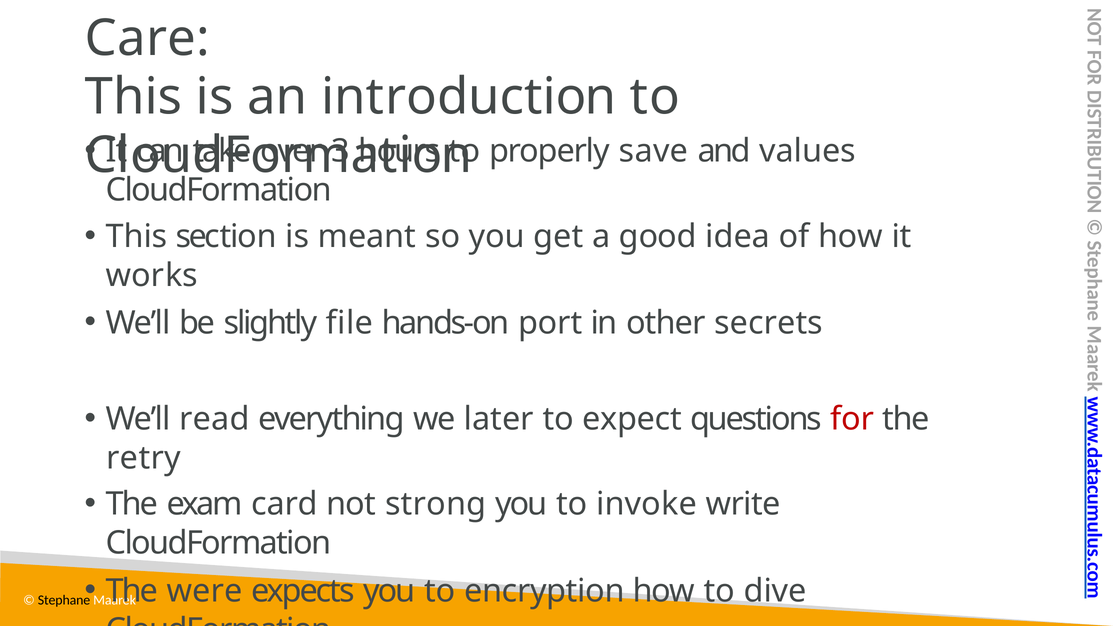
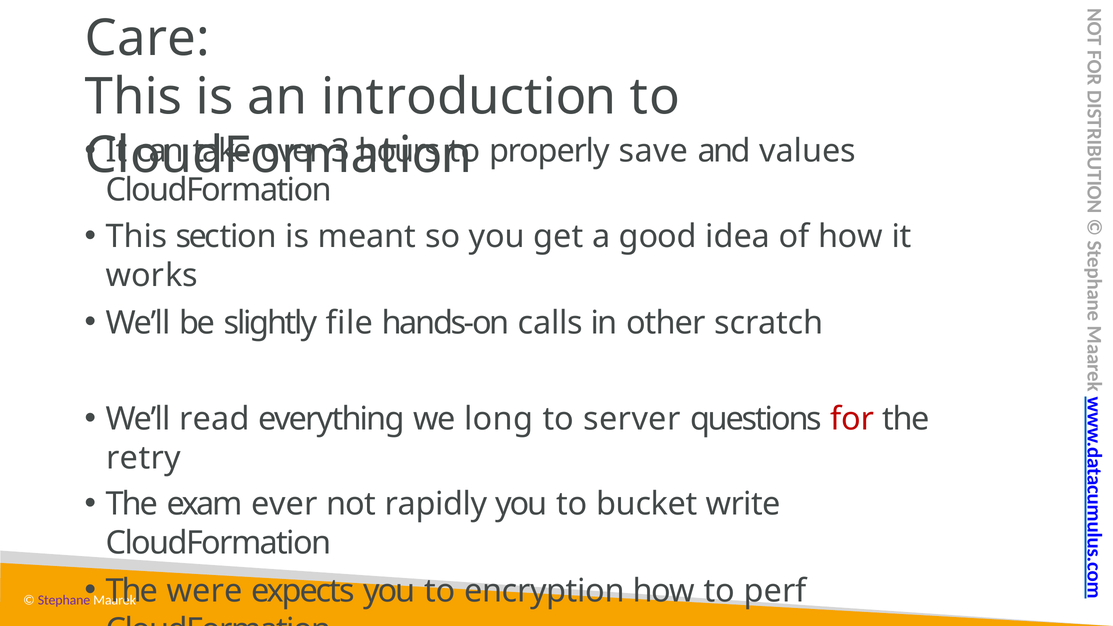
port: port -> calls
secrets: secrets -> scratch
later: later -> long
expect: expect -> server
card: card -> ever
strong: strong -> rapidly
invoke: invoke -> bucket
dive: dive -> perf
Stephane colour: black -> purple
